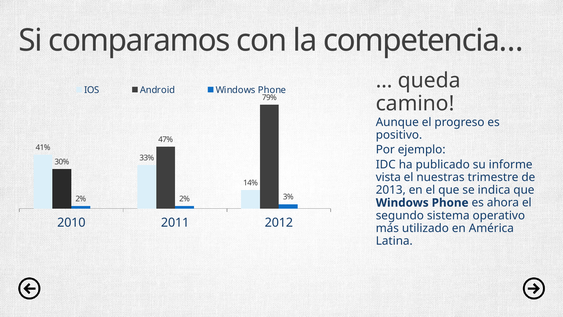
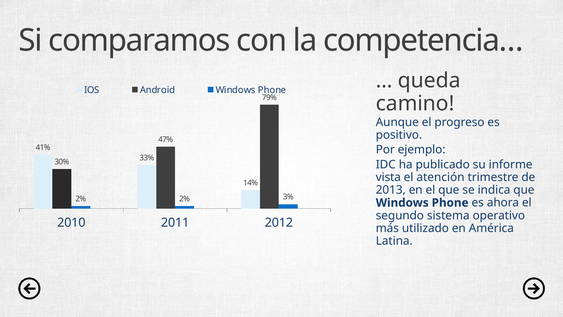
nuestras: nuestras -> atención
